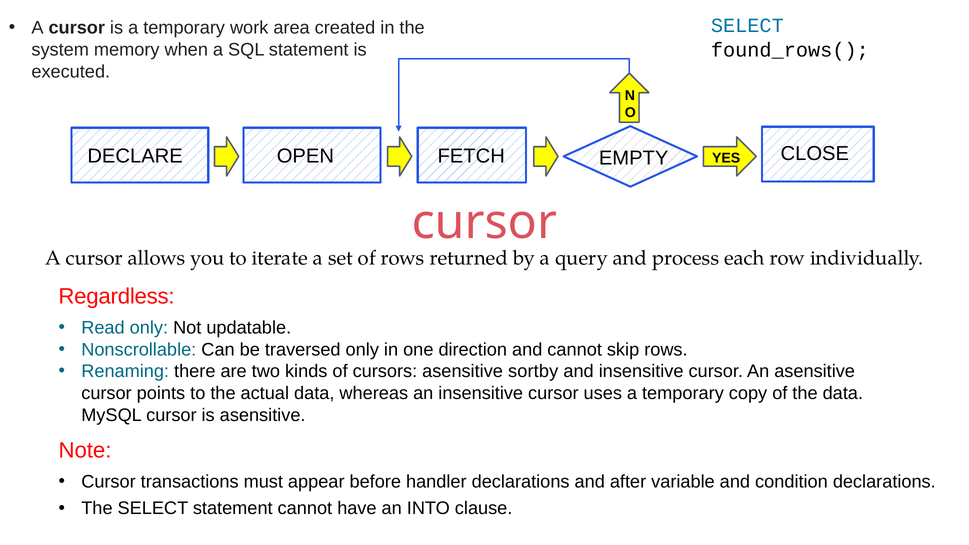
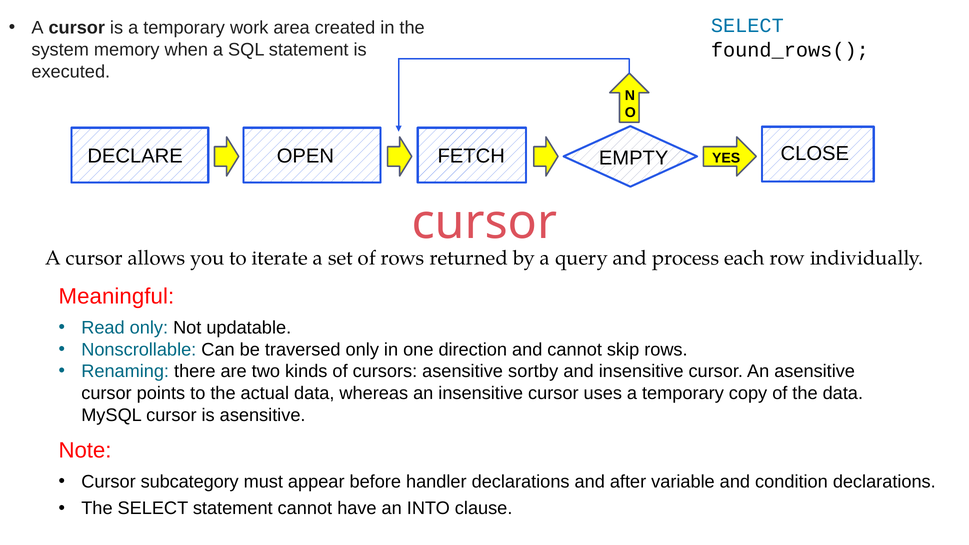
Regardless: Regardless -> Meaningful
transactions: transactions -> subcategory
